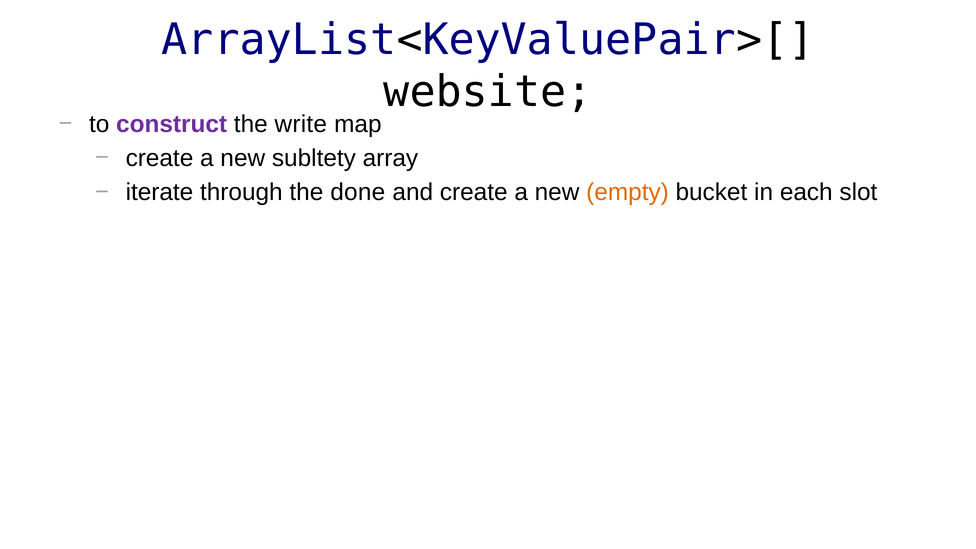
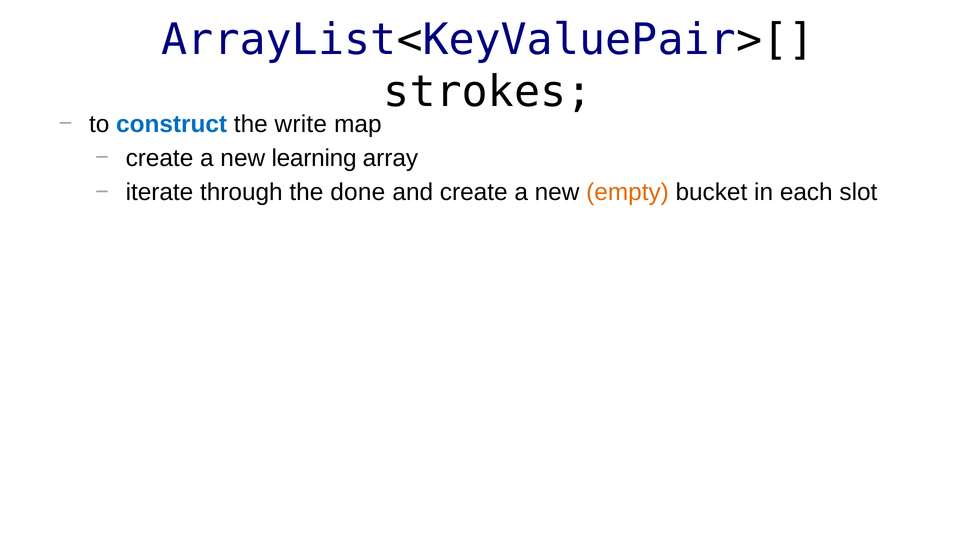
website: website -> strokes
construct colour: purple -> blue
subltety: subltety -> learning
